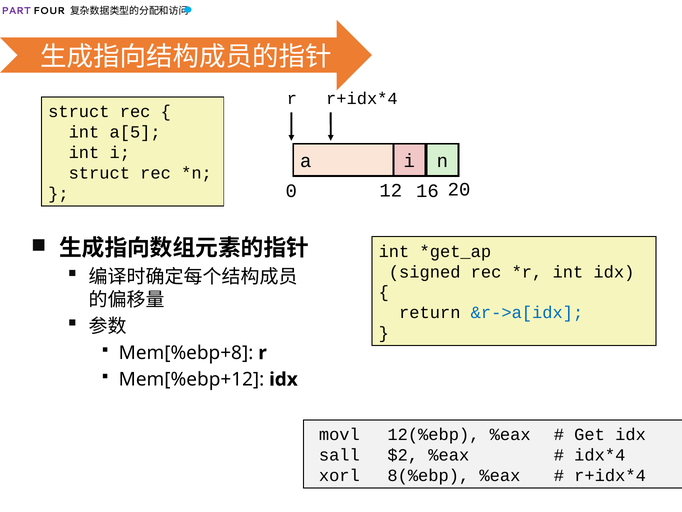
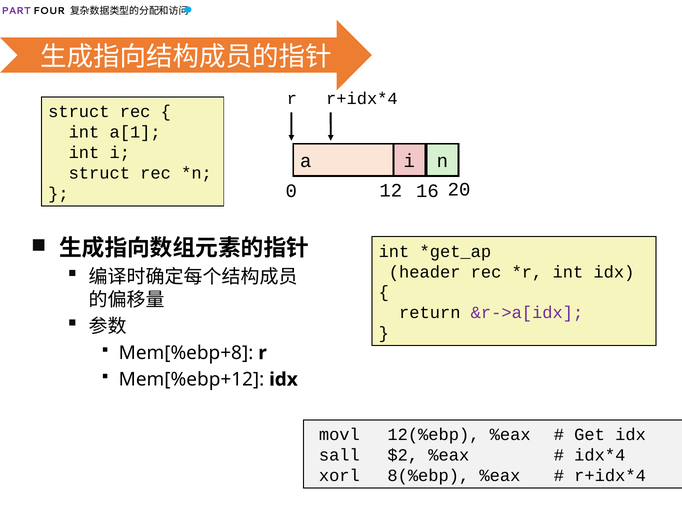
a[5: a[5 -> a[1
signed: signed -> header
&r->a[idx colour: blue -> purple
